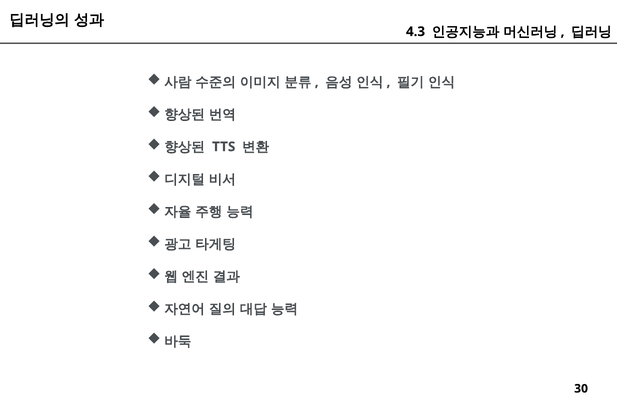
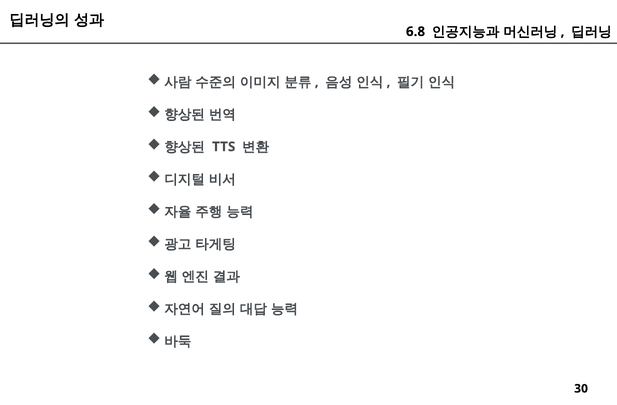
4.3: 4.3 -> 6.8
